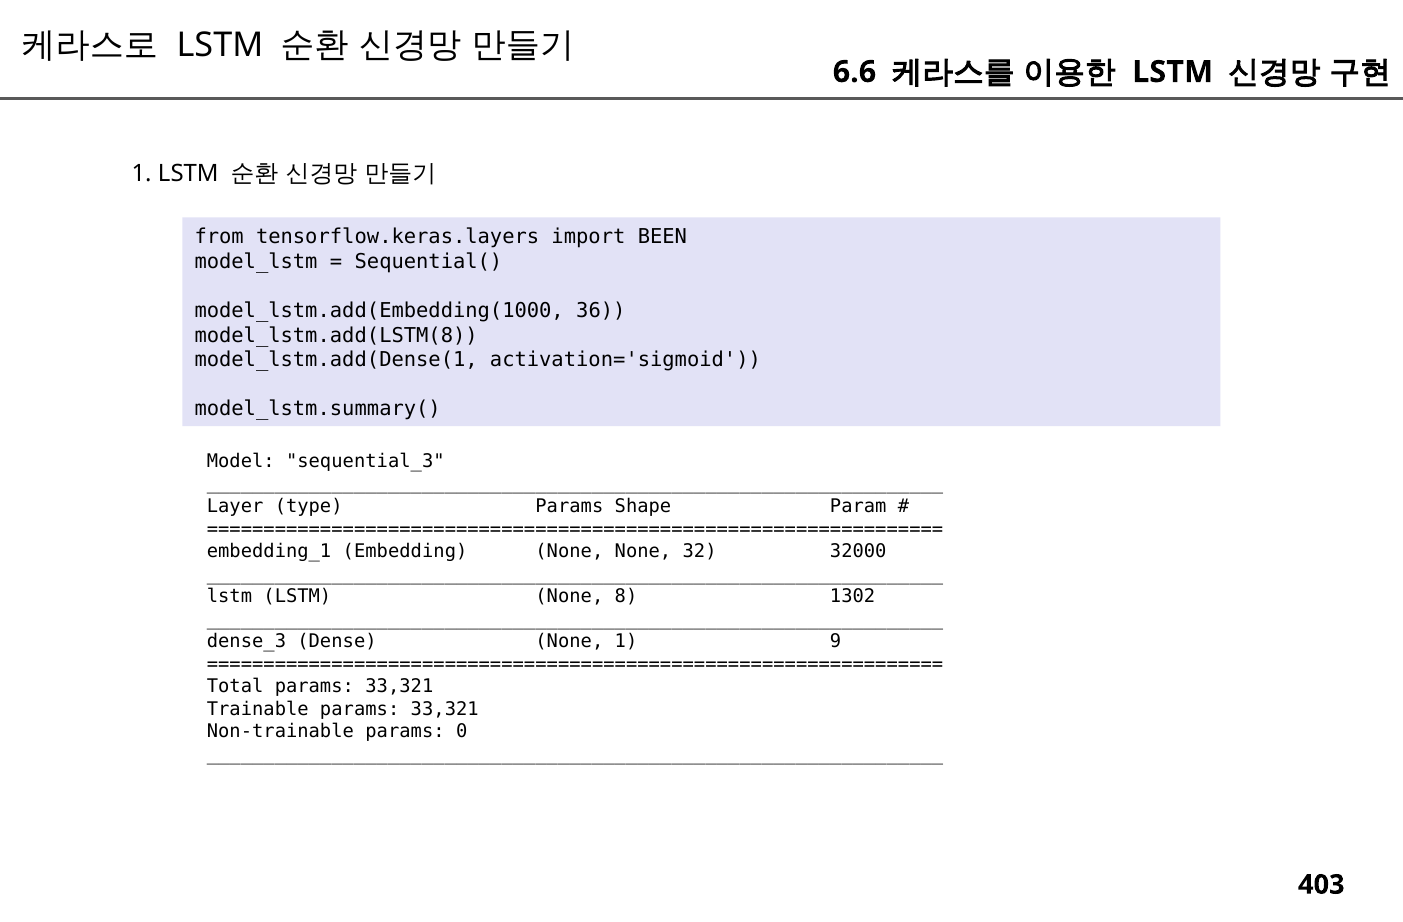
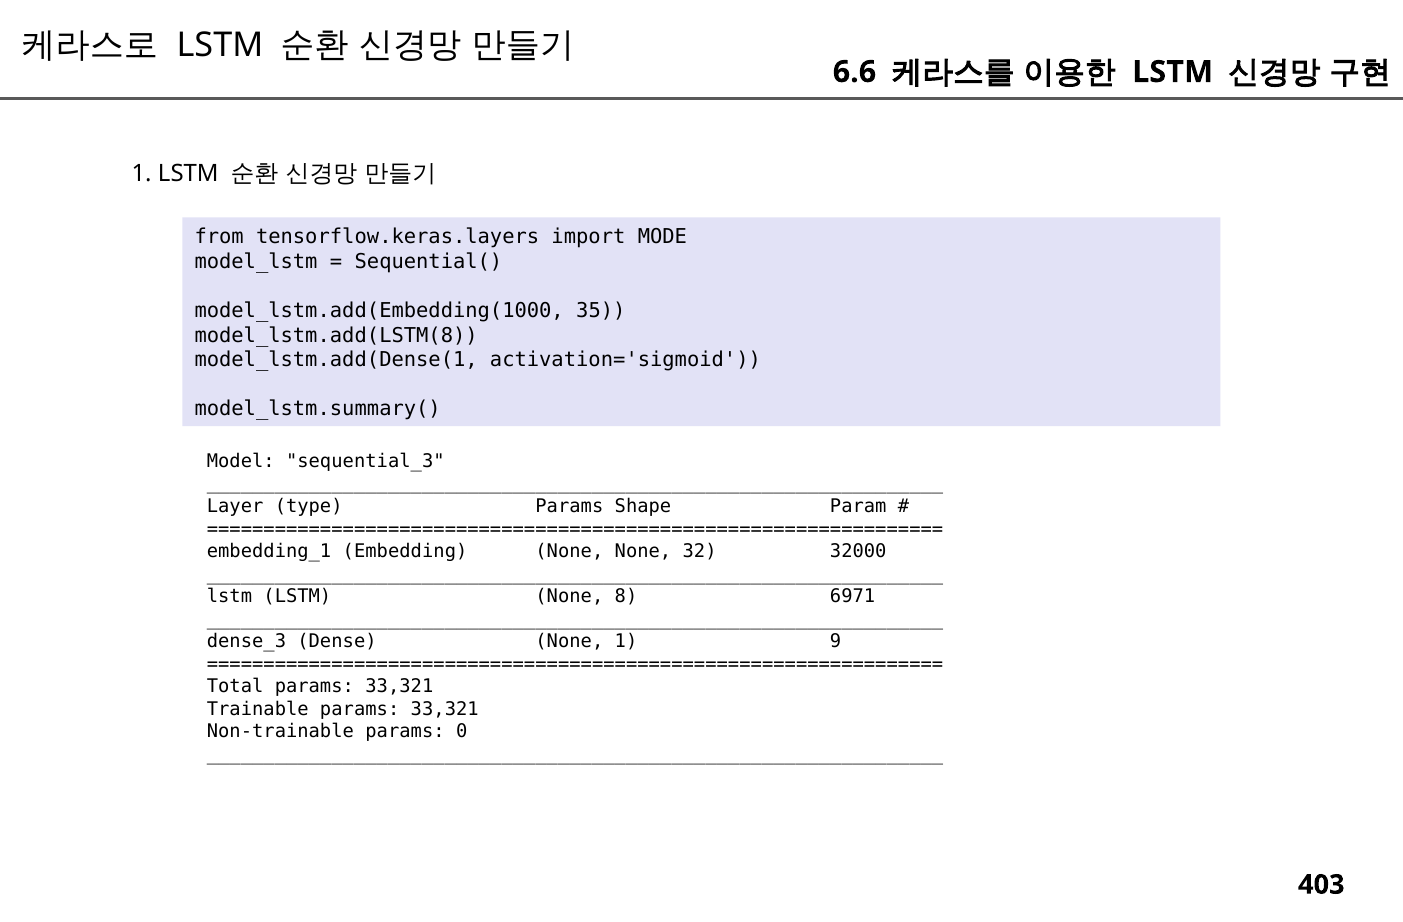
BEEN: BEEN -> MODE
36: 36 -> 35
1302: 1302 -> 6971
